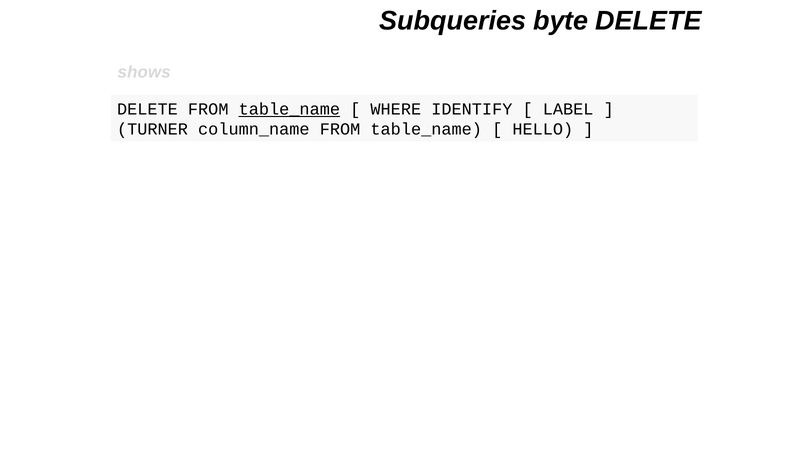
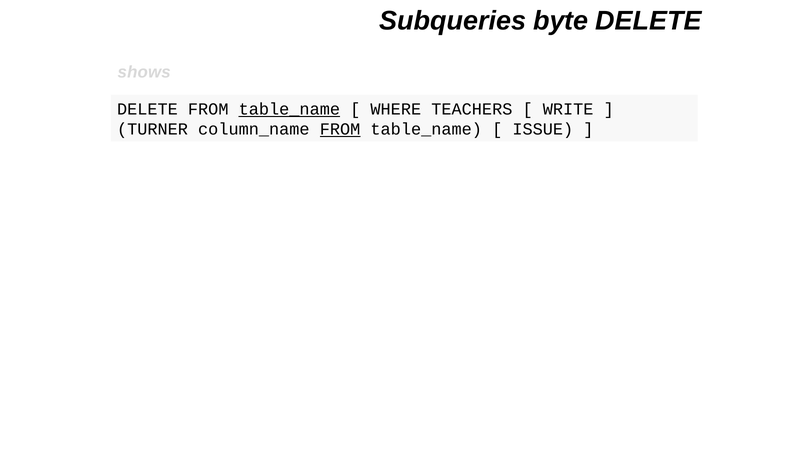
IDENTIFY: IDENTIFY -> TEACHERS
LABEL: LABEL -> WRITE
FROM at (340, 129) underline: none -> present
HELLO: HELLO -> ISSUE
